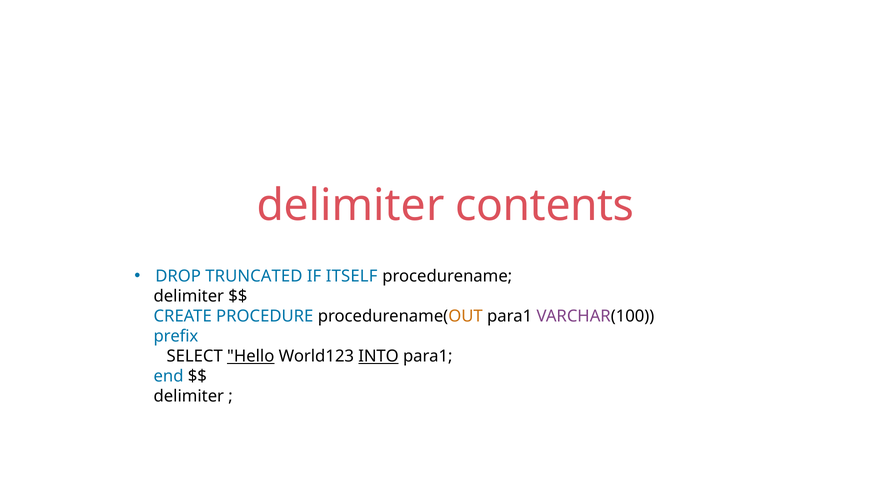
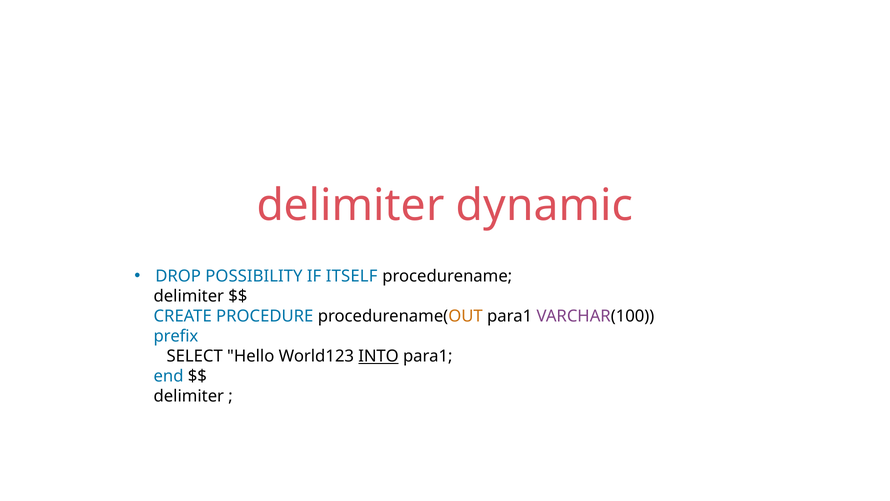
contents: contents -> dynamic
TRUNCATED: TRUNCATED -> POSSIBILITY
Hello underline: present -> none
